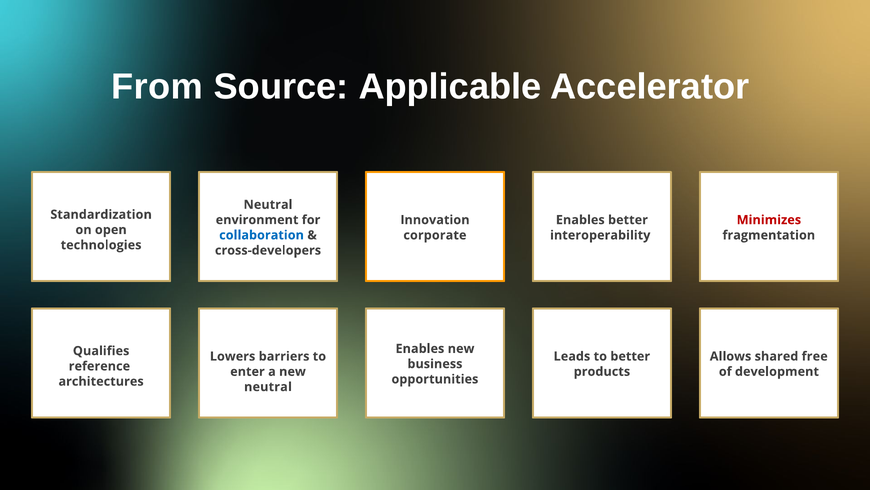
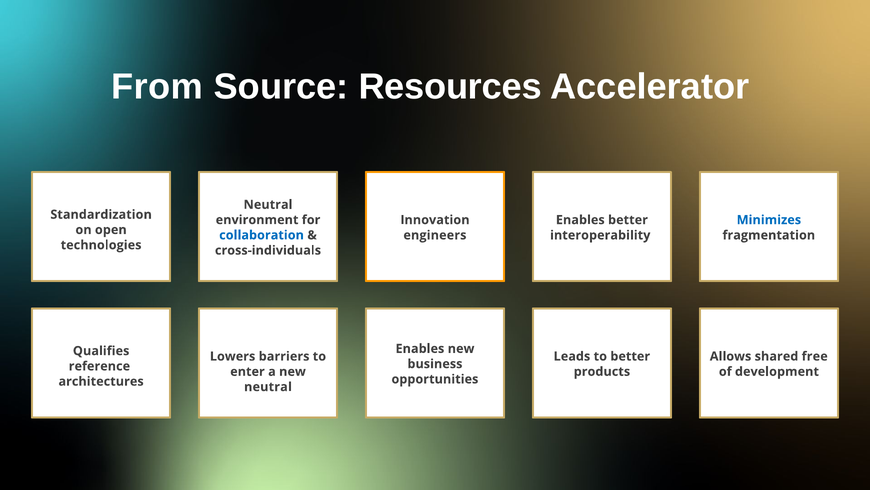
Applicable: Applicable -> Resources
Minimizes colour: red -> blue
corporate: corporate -> engineers
cross-developers: cross-developers -> cross-individuals
